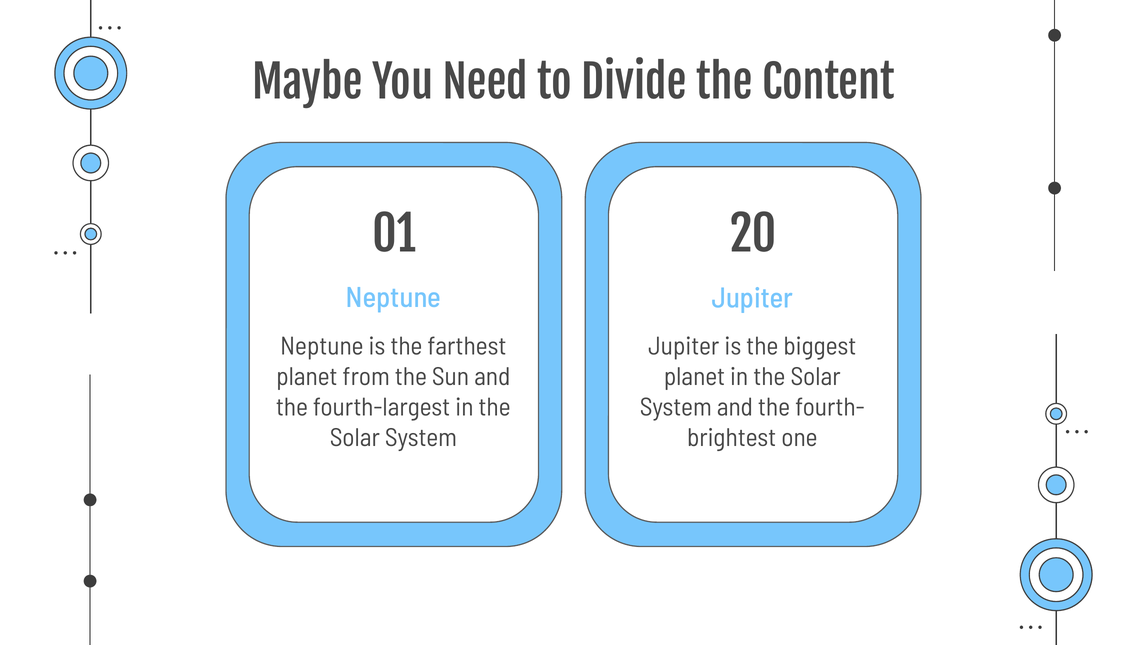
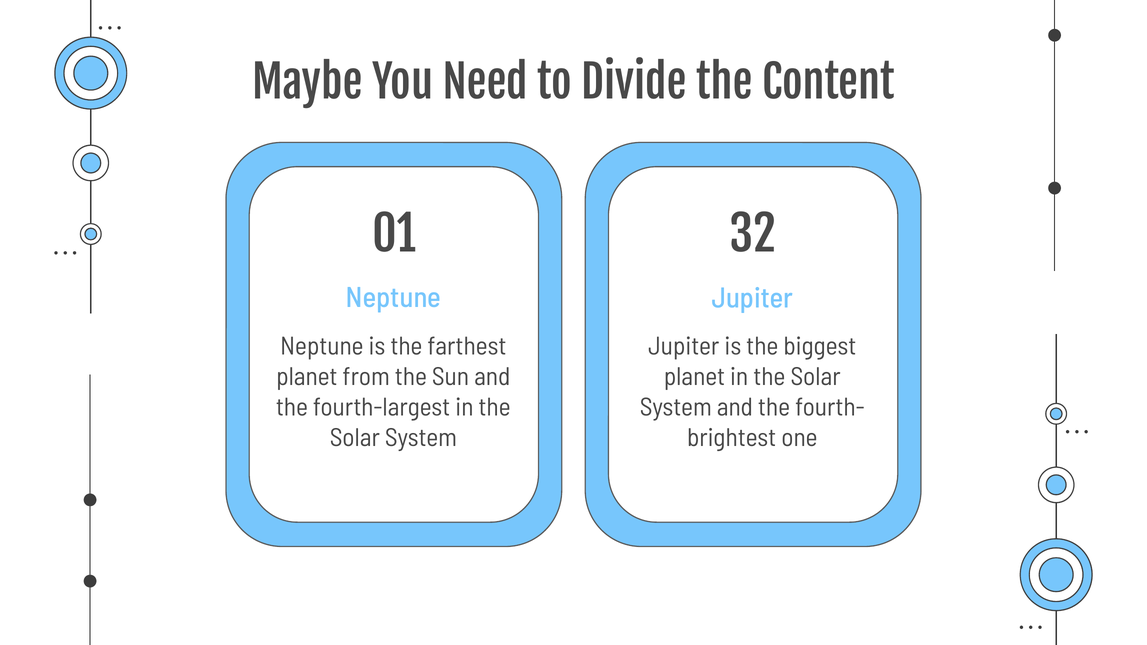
20: 20 -> 32
